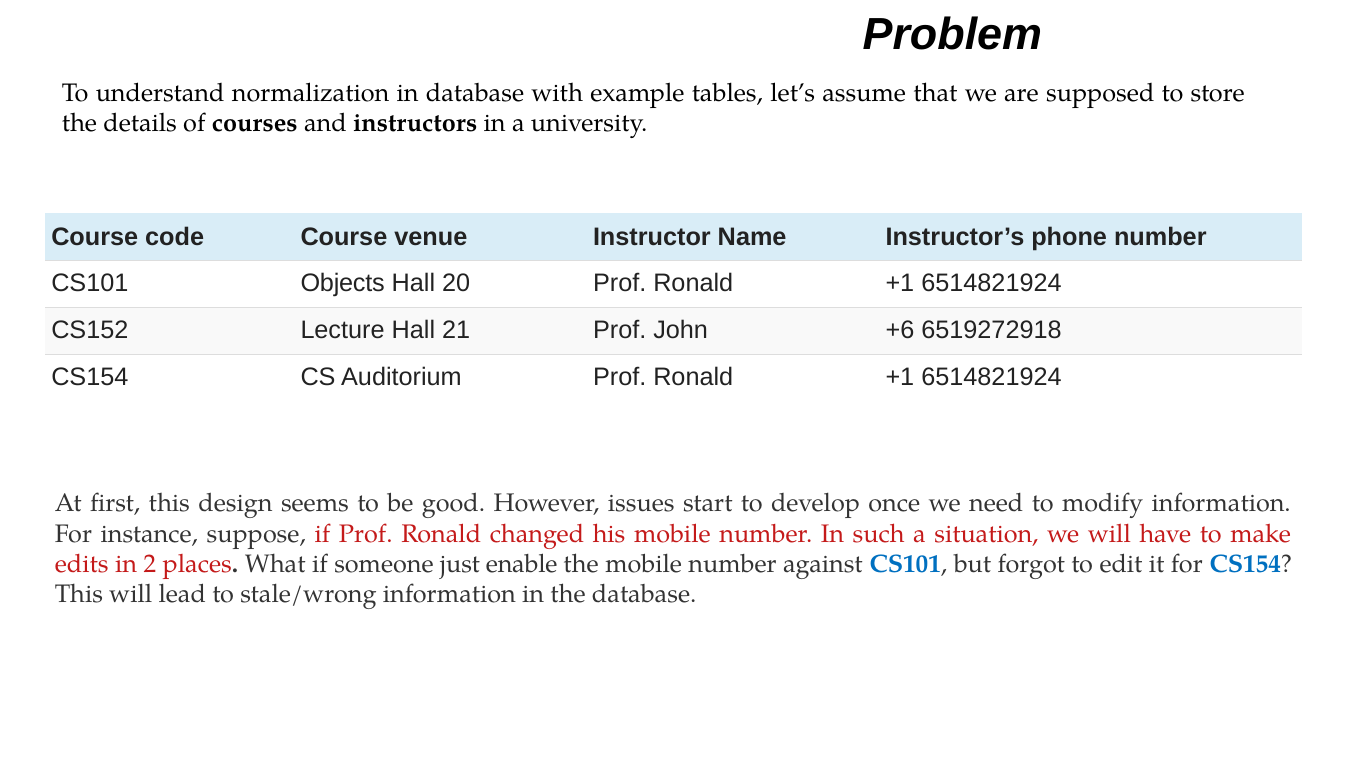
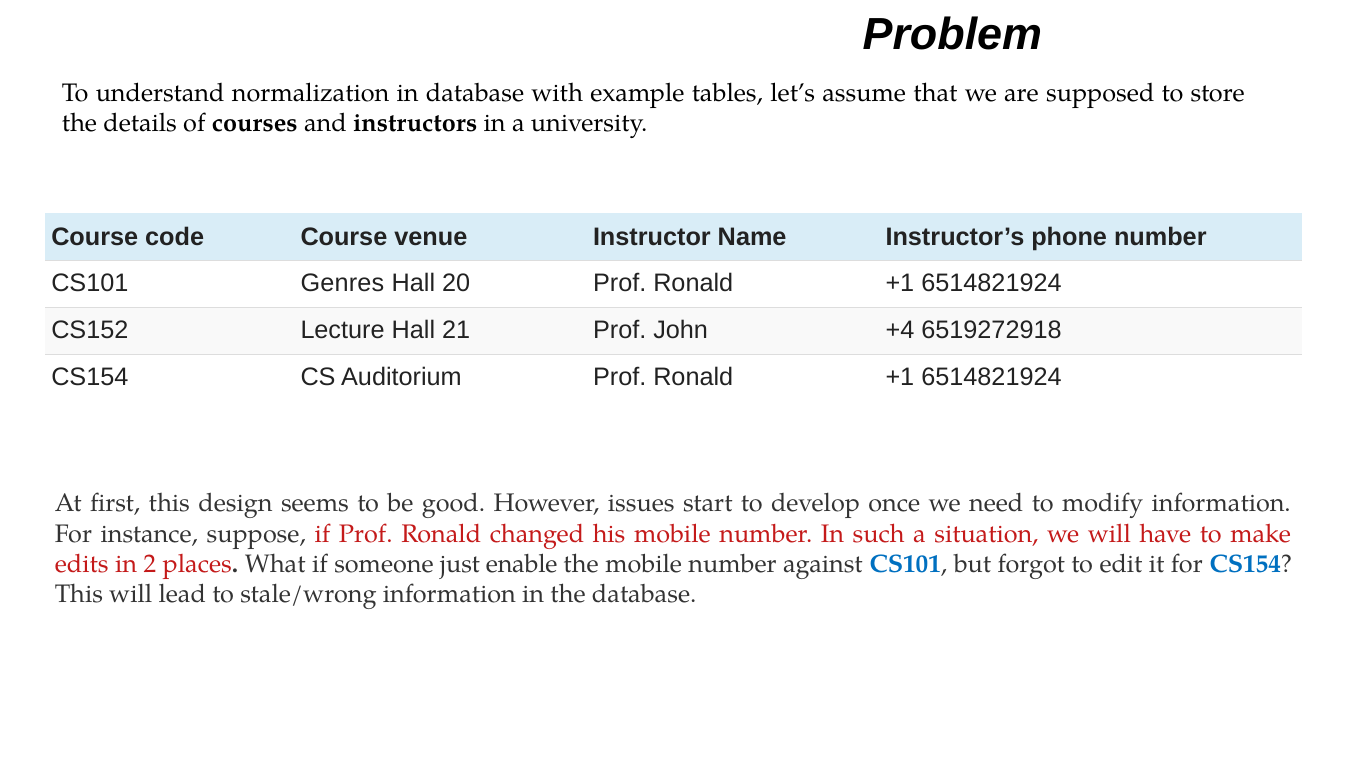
Objects: Objects -> Genres
+6: +6 -> +4
